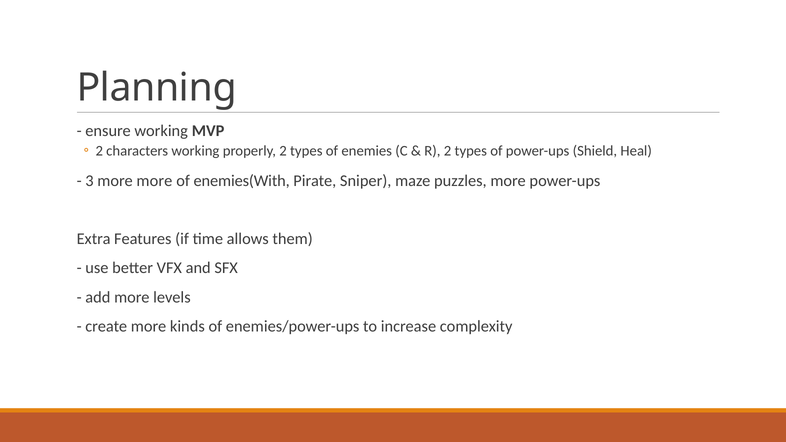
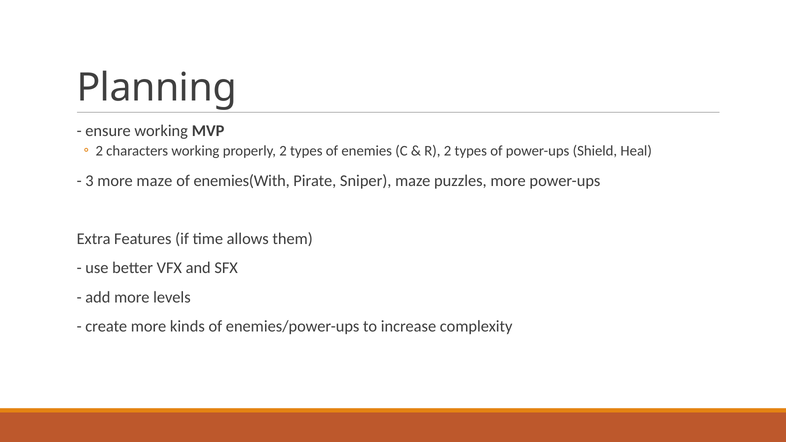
more more: more -> maze
